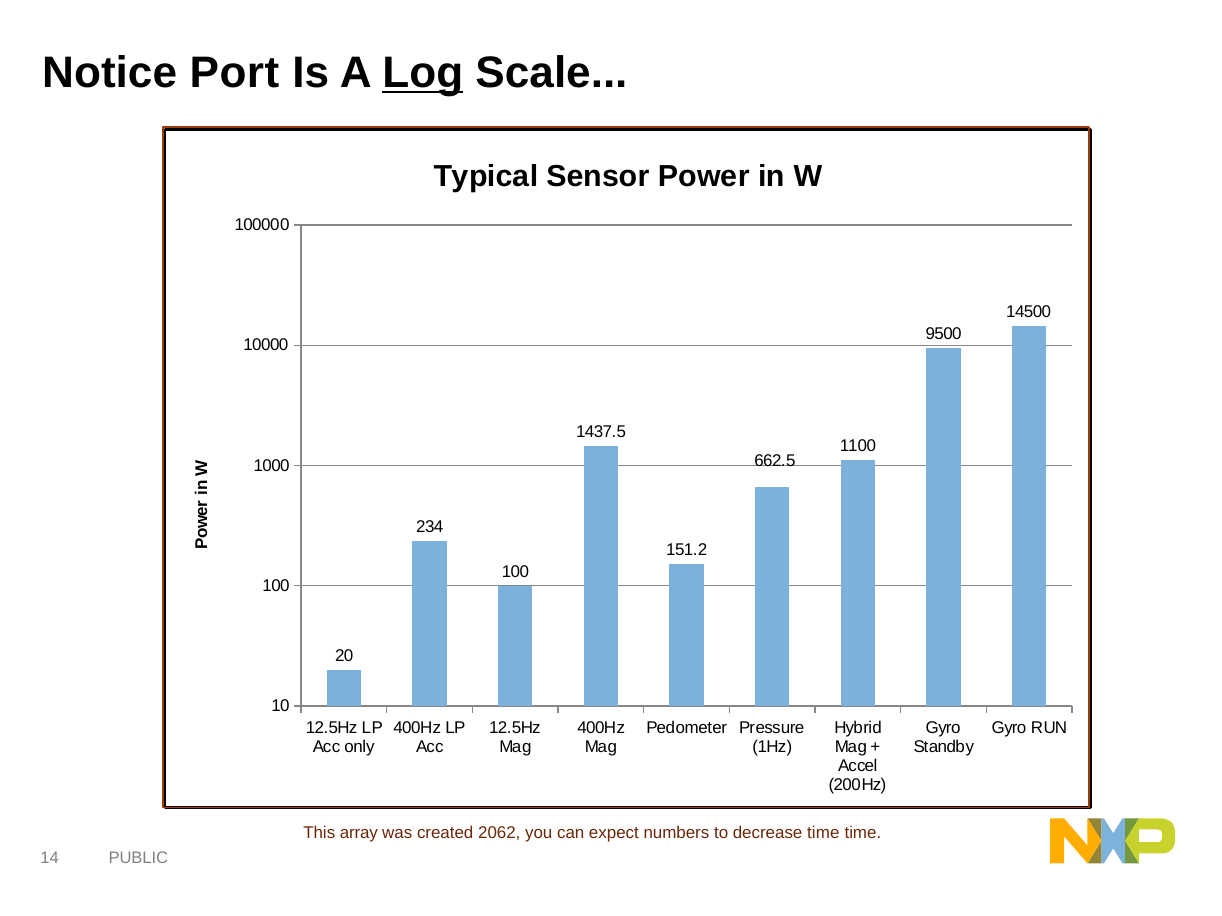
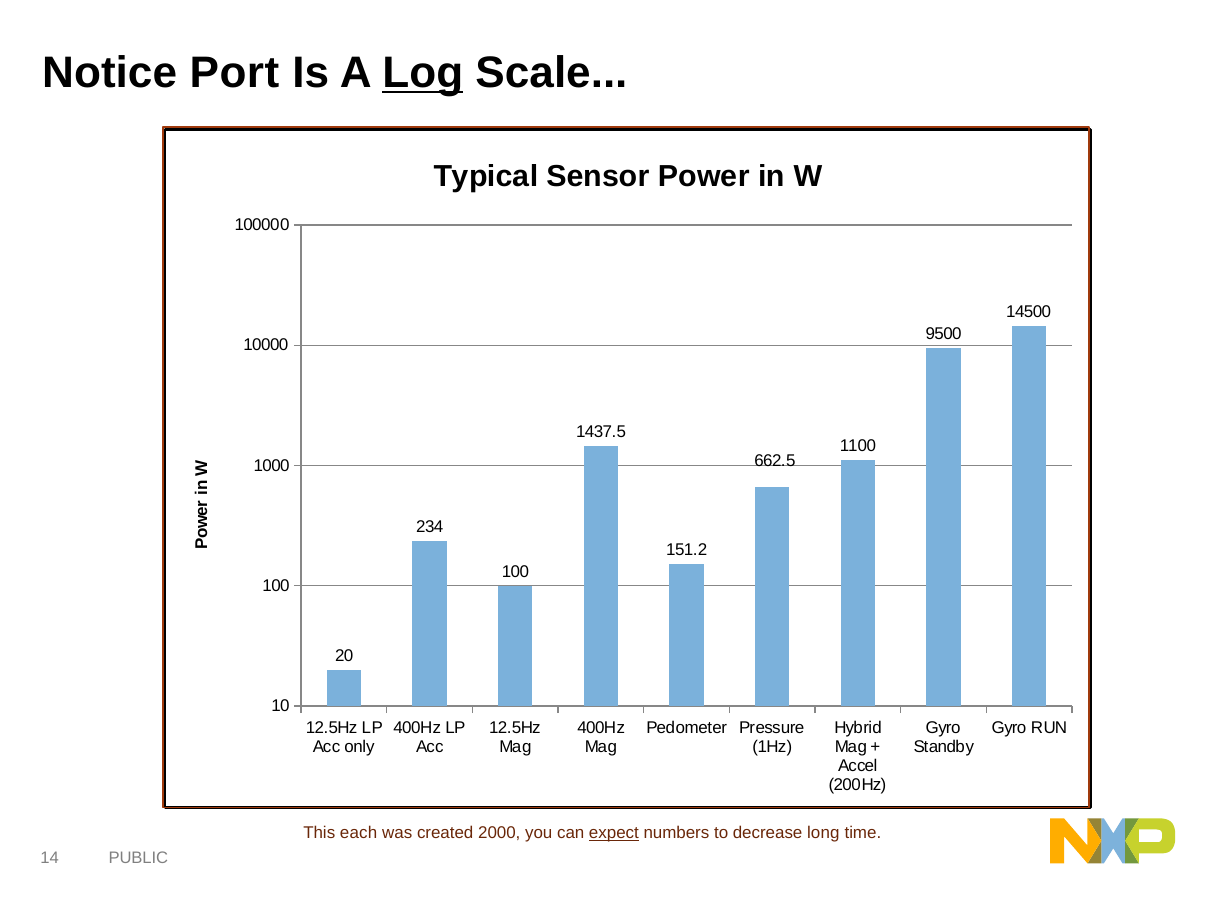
array: array -> each
2062: 2062 -> 2000
expect underline: none -> present
decrease time: time -> long
